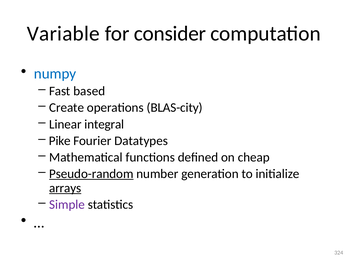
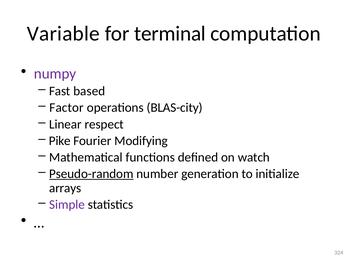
consider: consider -> terminal
numpy colour: blue -> purple
Create: Create -> Factor
integral: integral -> respect
Datatypes: Datatypes -> Modifying
cheap: cheap -> watch
arrays underline: present -> none
